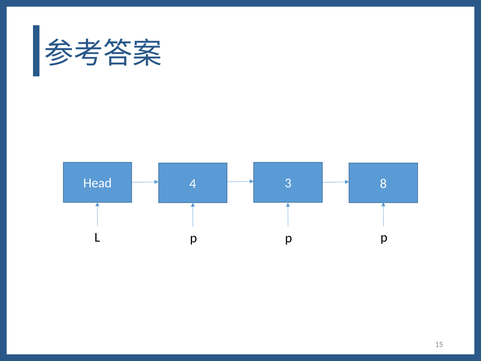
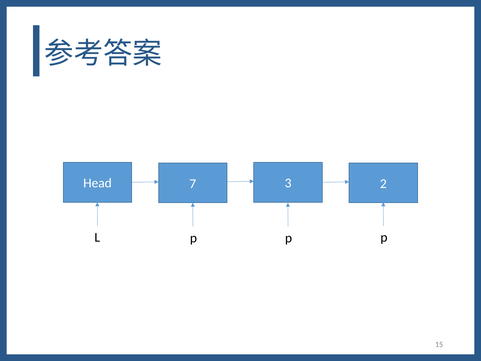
4: 4 -> 7
8: 8 -> 2
